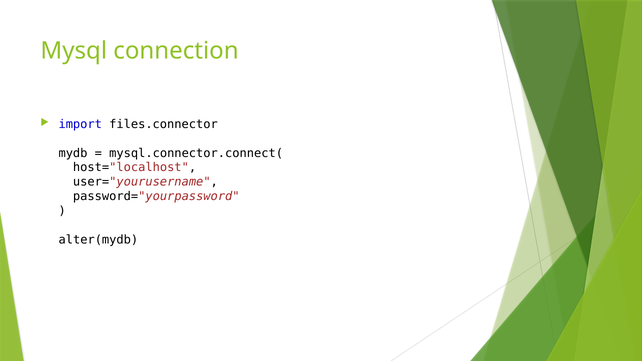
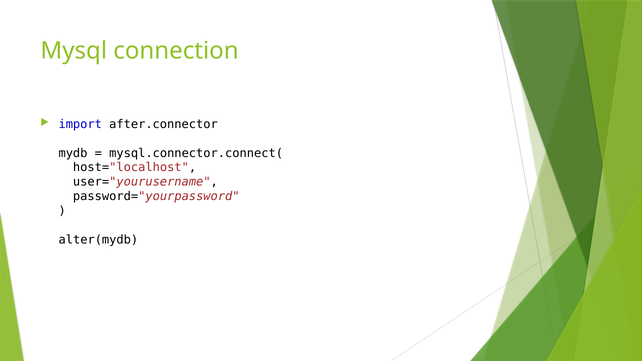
files.connector: files.connector -> after.connector
